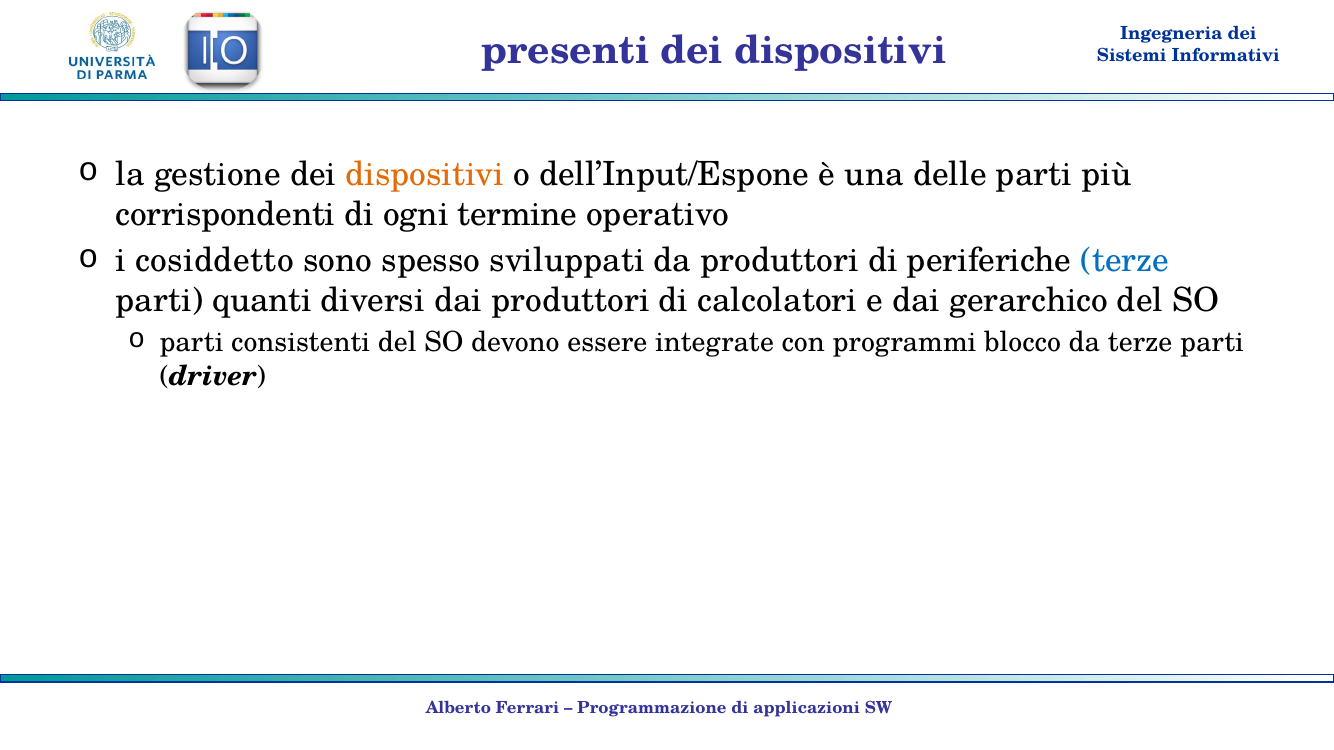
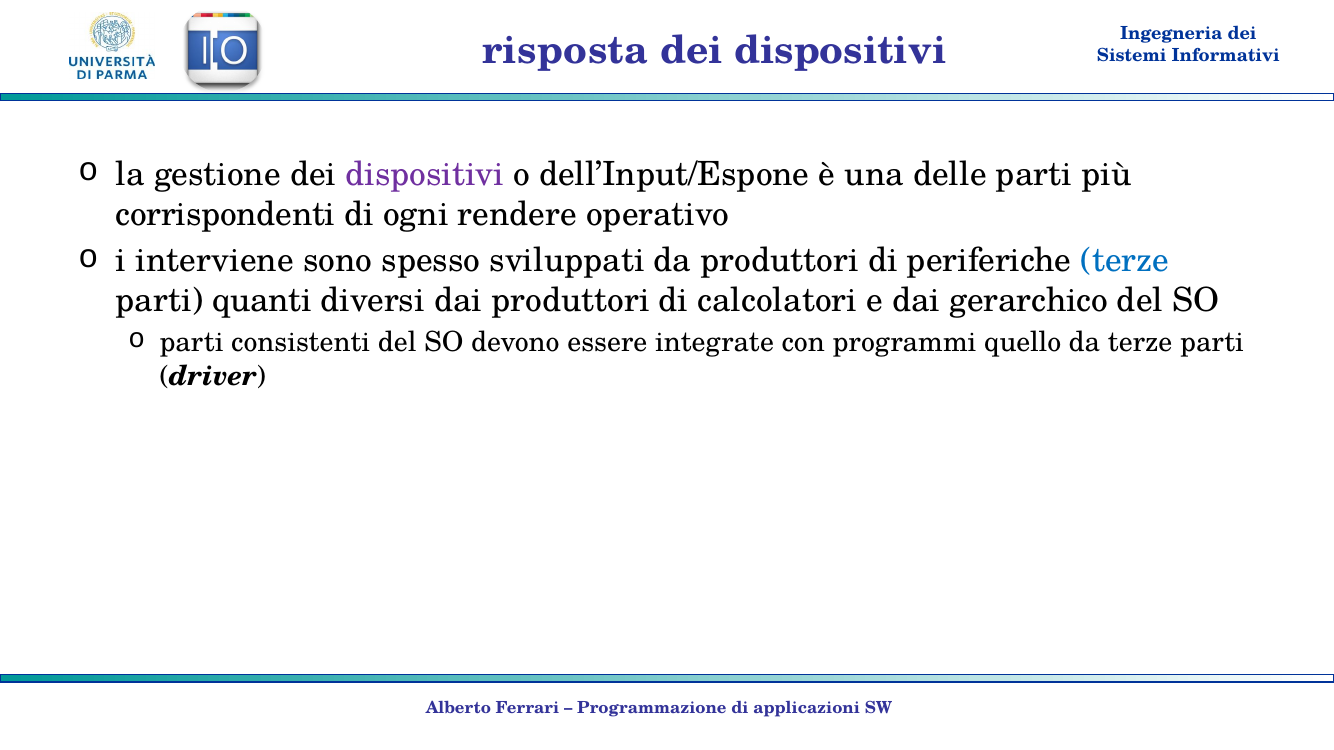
presenti: presenti -> risposta
dispositivi at (425, 174) colour: orange -> purple
termine: termine -> rendere
cosiddetto: cosiddetto -> interviene
blocco: blocco -> quello
